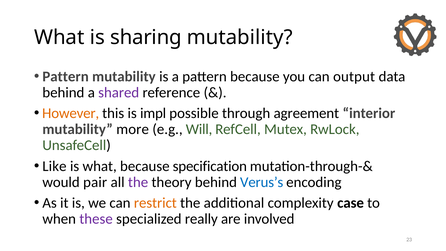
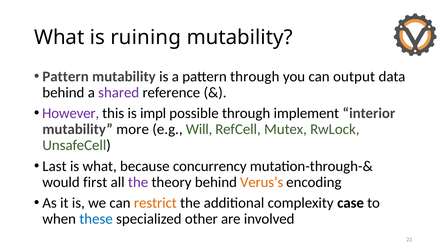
sharing: sharing -> ruining
pattern because: because -> through
However colour: orange -> purple
agreement: agreement -> implement
Like: Like -> Last
specification: specification -> concurrency
pair: pair -> first
Verus’s colour: blue -> orange
these colour: purple -> blue
really: really -> other
